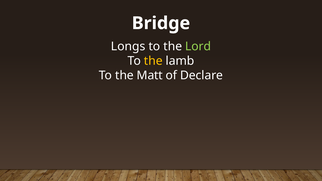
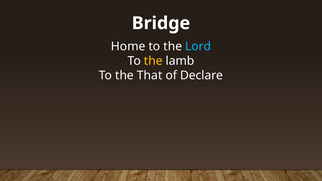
Longs: Longs -> Home
Lord colour: light green -> light blue
Matt: Matt -> That
